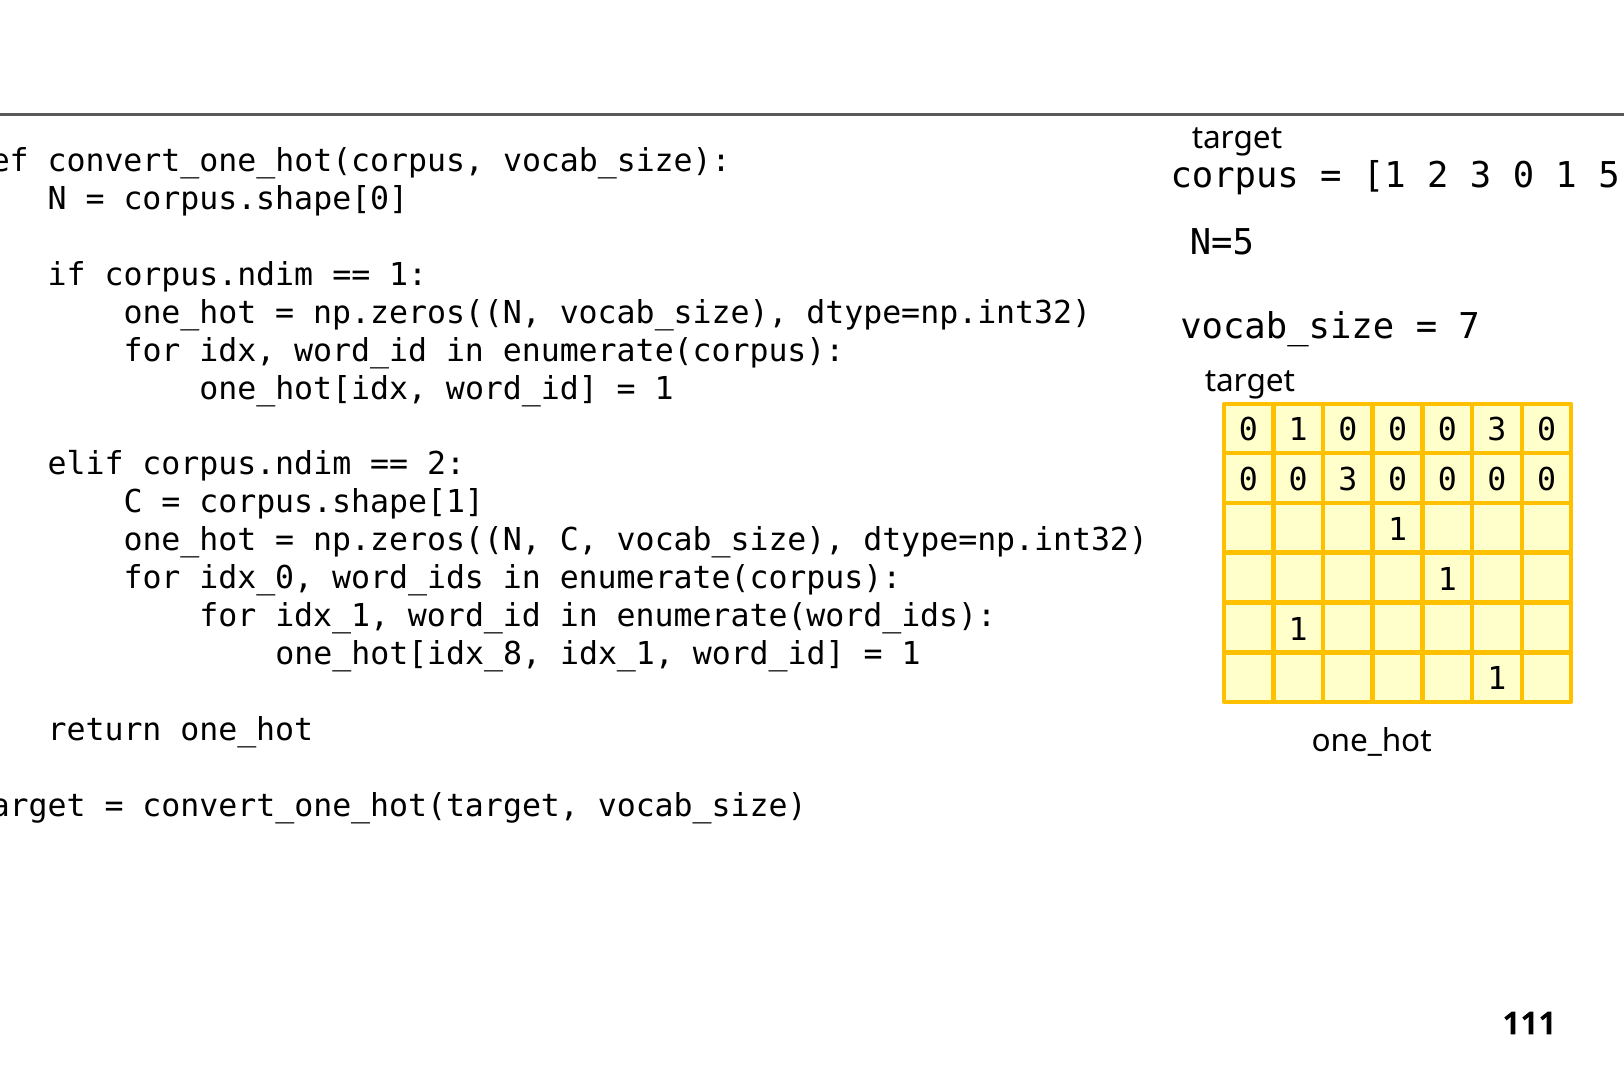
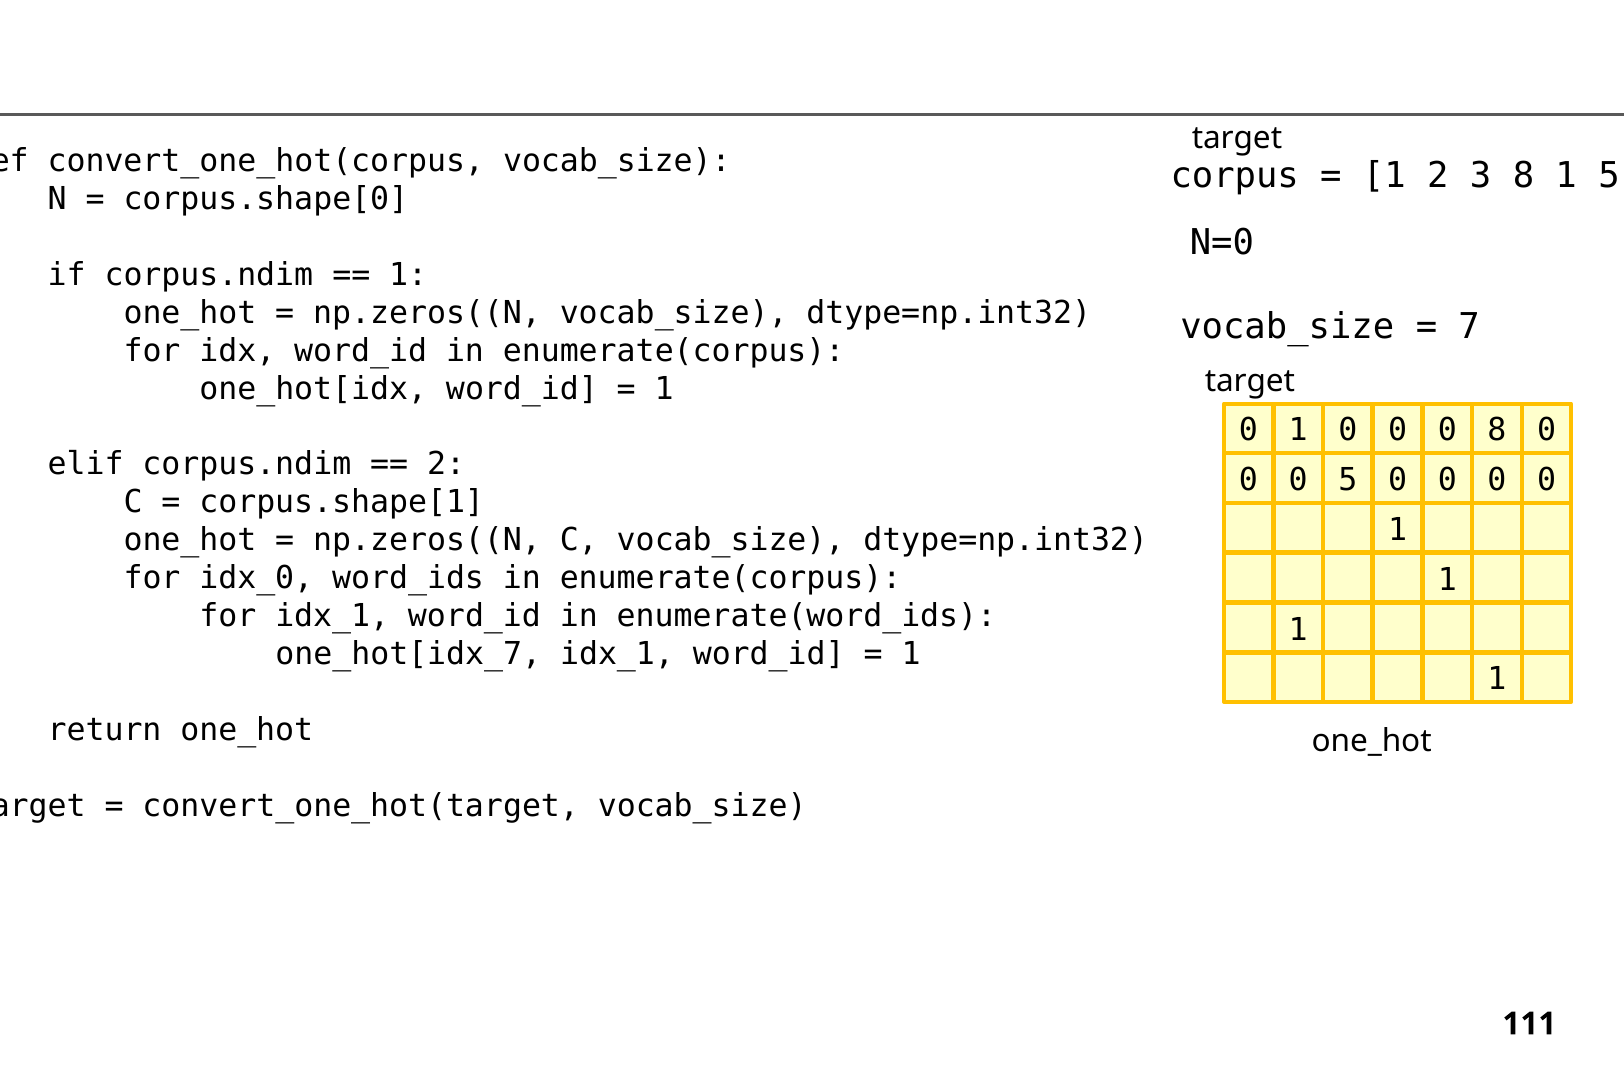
2 3 0: 0 -> 8
N=5: N=5 -> N=0
3 at (1497, 430): 3 -> 8
3 at (1348, 480): 3 -> 5
one_hot[idx_8: one_hot[idx_8 -> one_hot[idx_7
